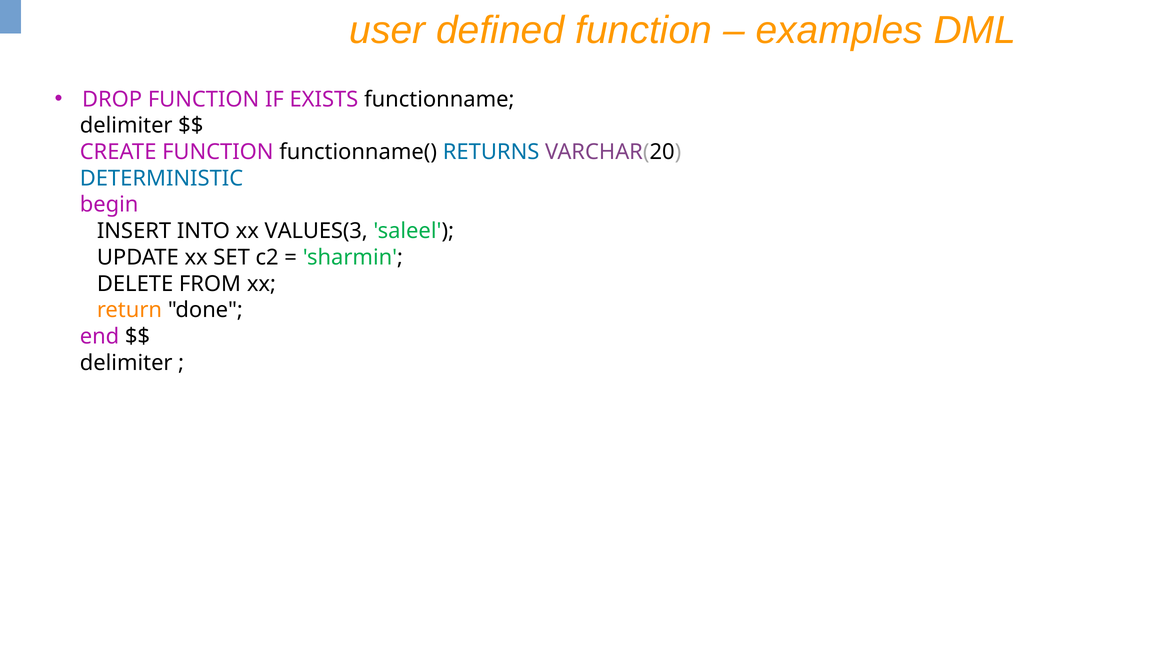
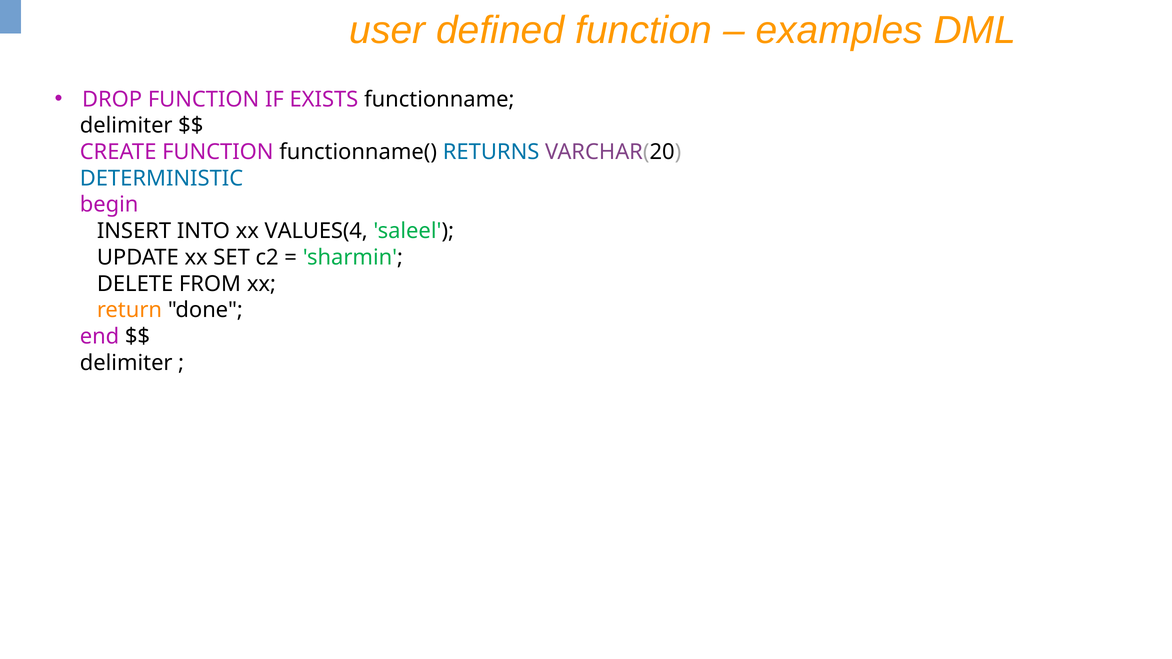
VALUES(3: VALUES(3 -> VALUES(4
